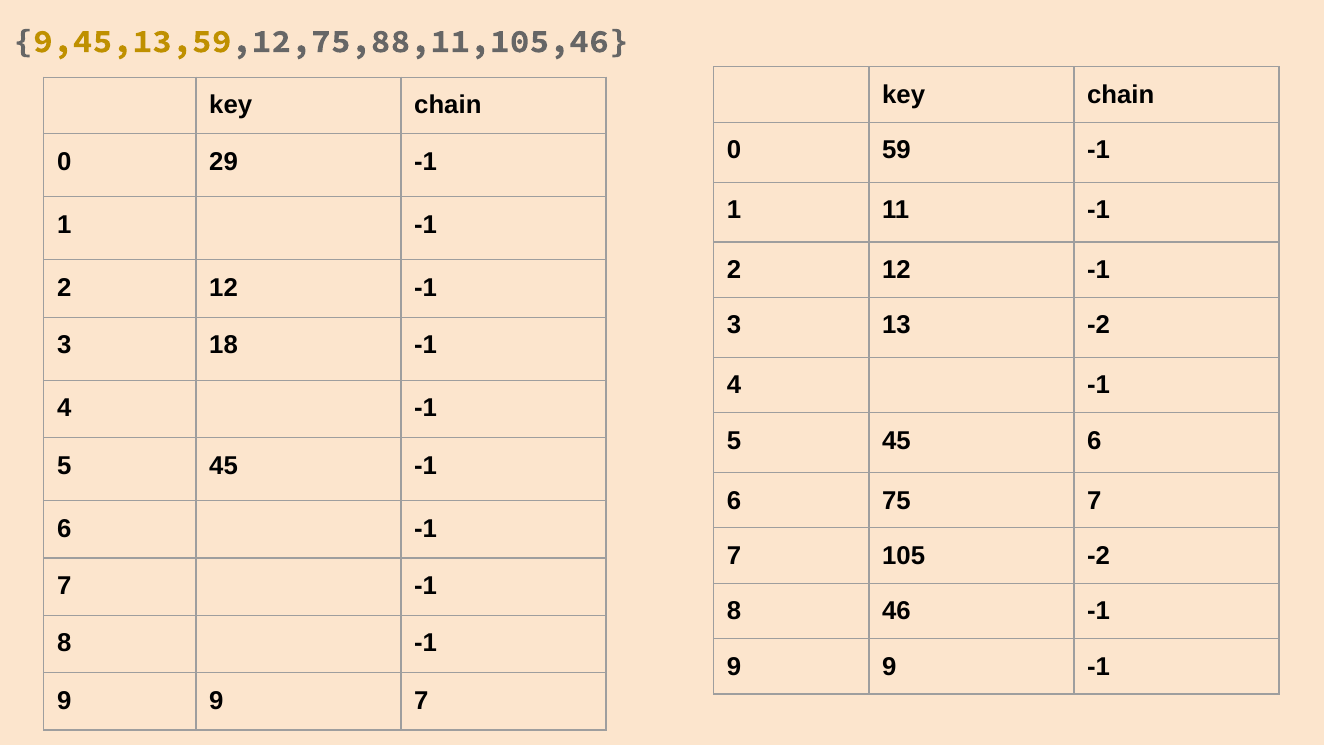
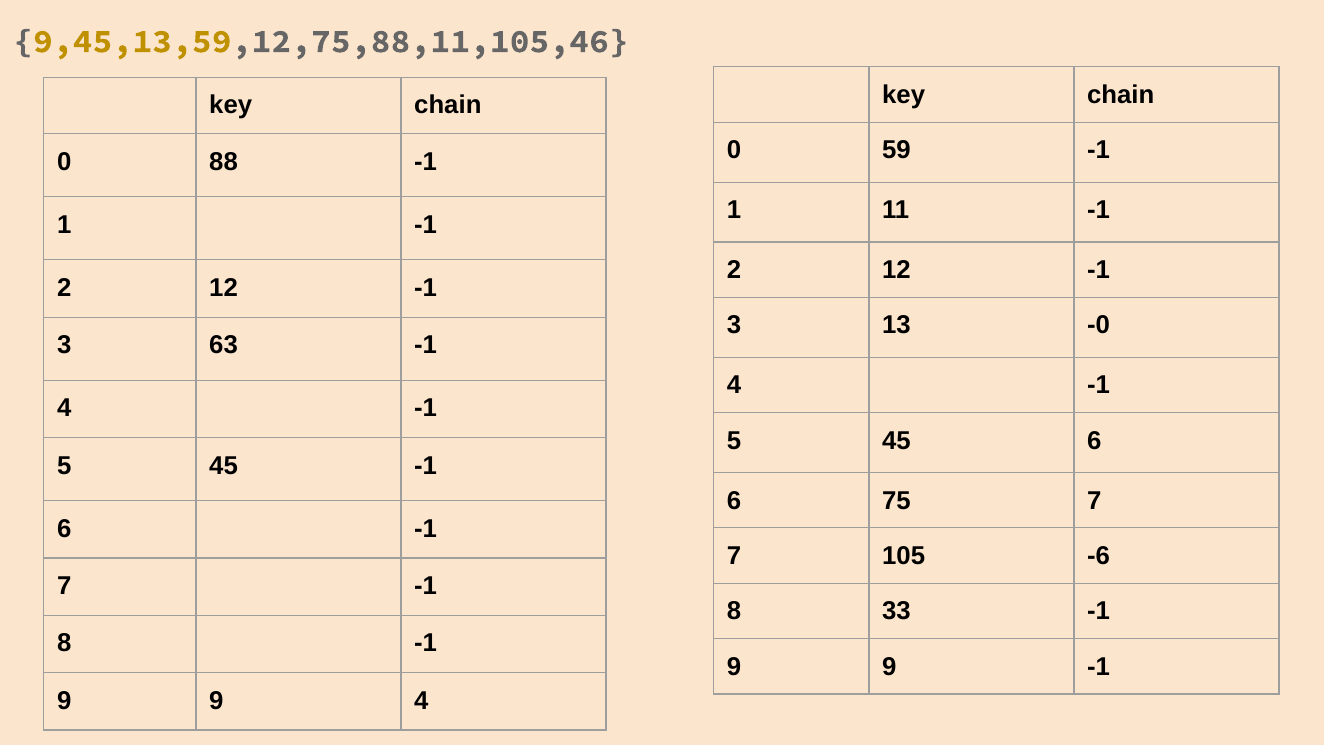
29: 29 -> 88
13 -2: -2 -> -0
18: 18 -> 63
105 -2: -2 -> -6
46: 46 -> 33
9 7: 7 -> 4
